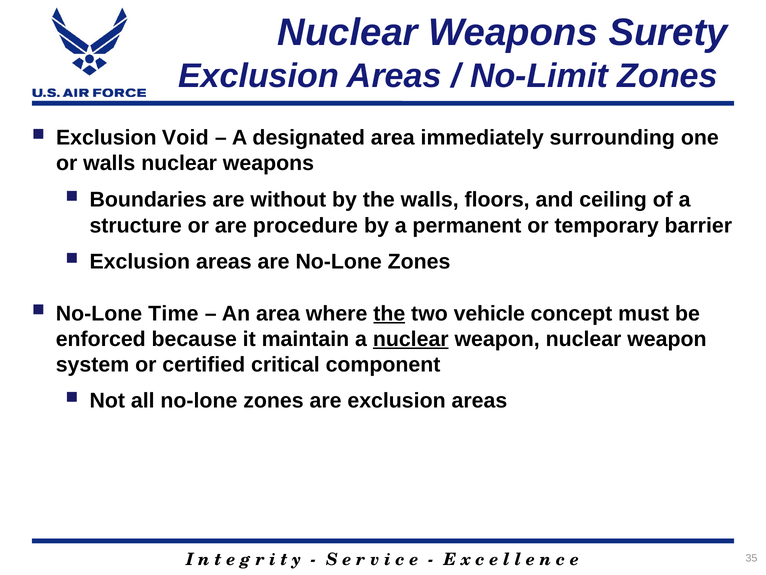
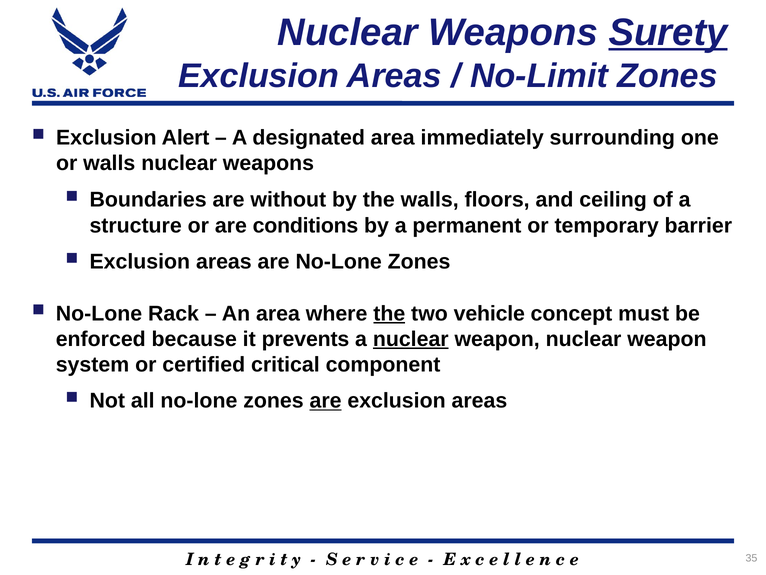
Surety underline: none -> present
Void: Void -> Alert
procedure: procedure -> conditions
Time: Time -> Rack
maintain: maintain -> prevents
are at (326, 400) underline: none -> present
